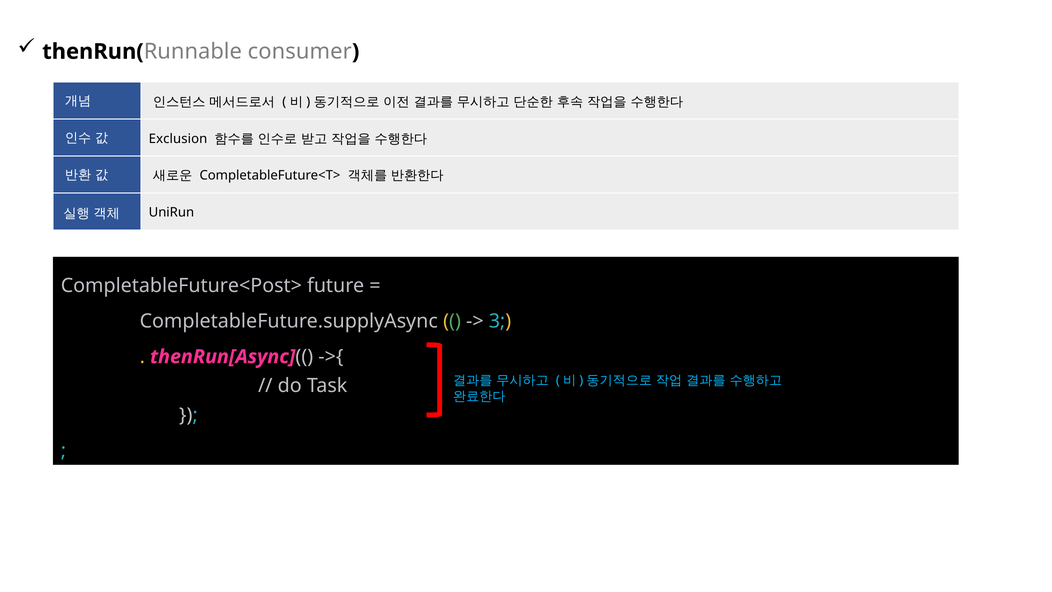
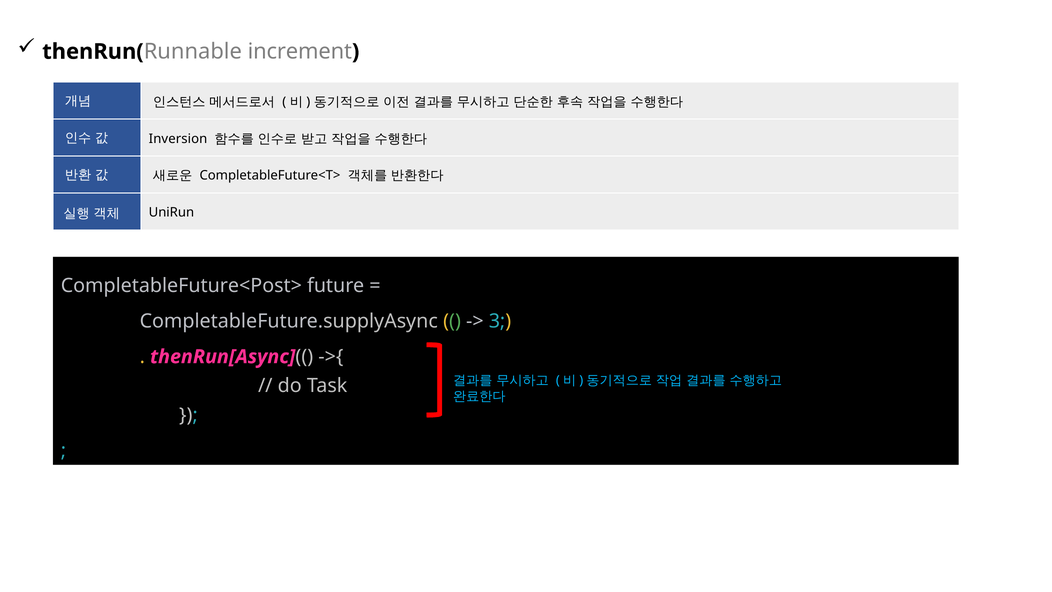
consumer: consumer -> increment
Exclusion: Exclusion -> Inversion
